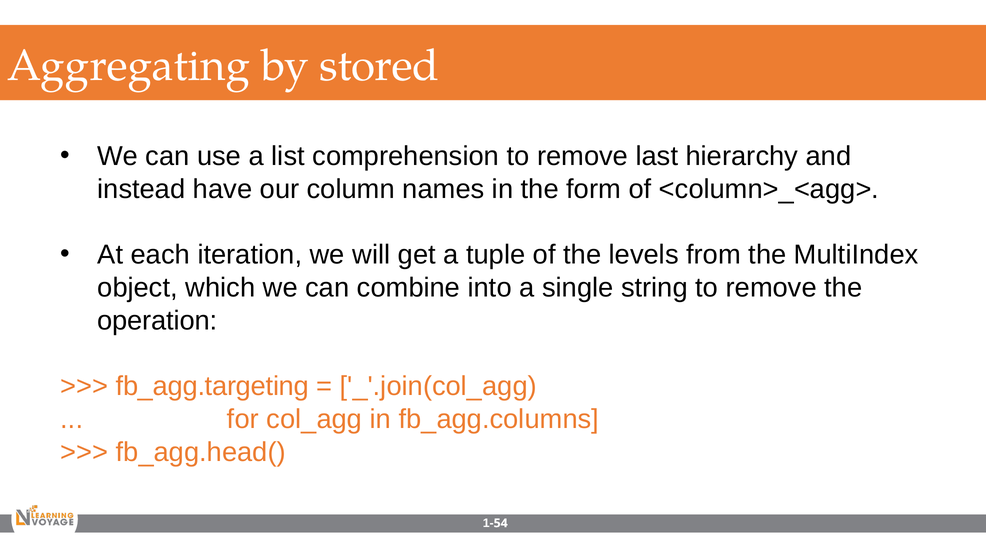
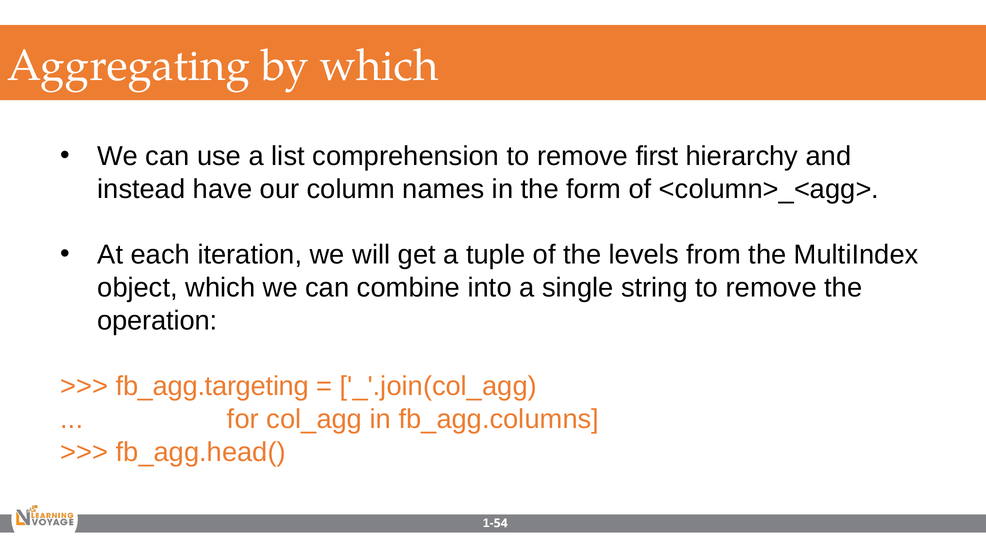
by stored: stored -> which
last: last -> first
